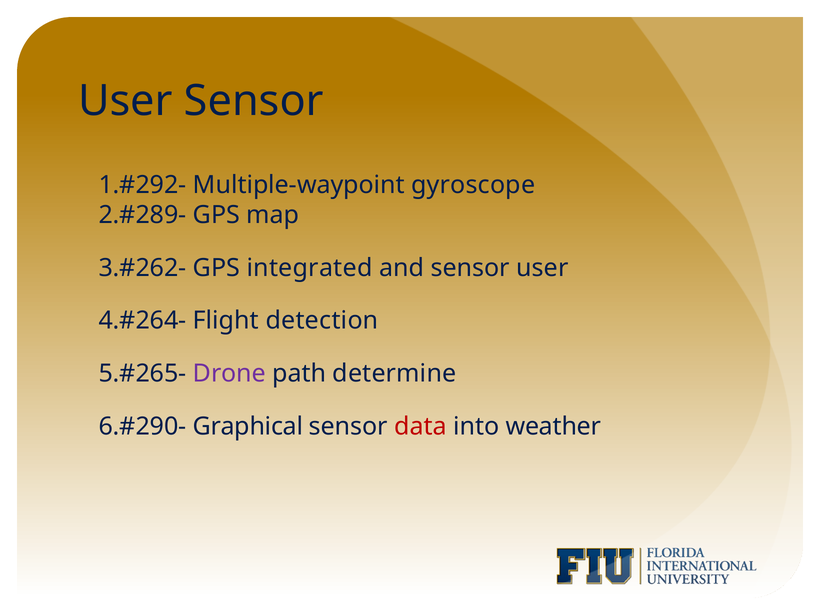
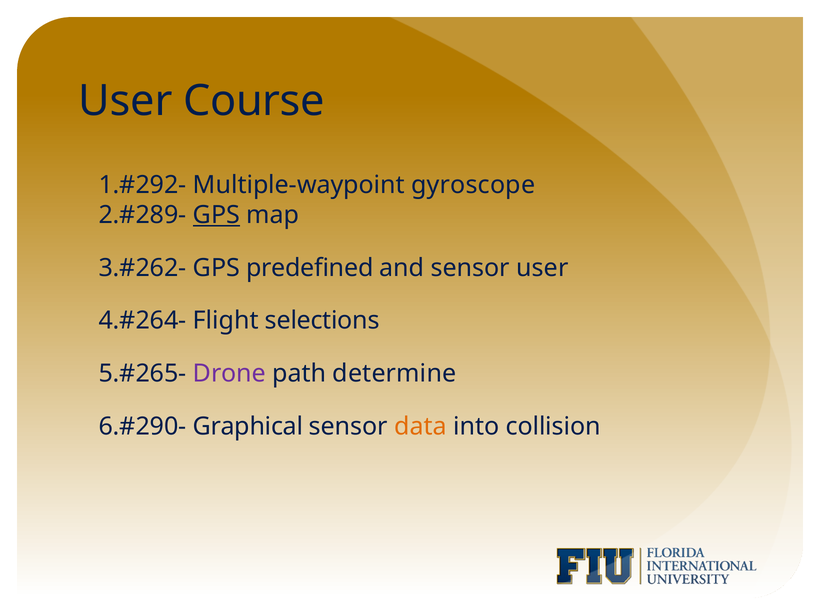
User Sensor: Sensor -> Course
GPS at (216, 215) underline: none -> present
integrated: integrated -> predefined
detection: detection -> selections
data colour: red -> orange
weather: weather -> collision
